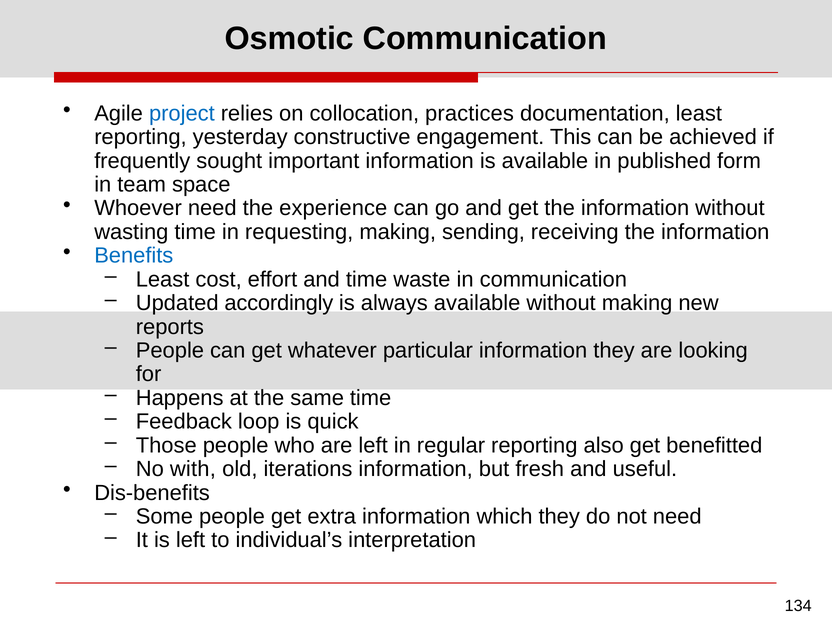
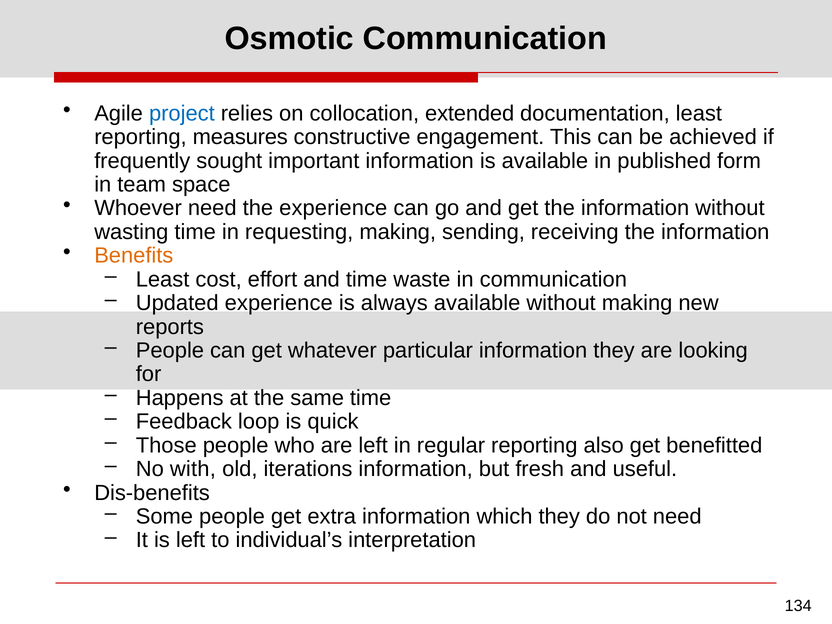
practices: practices -> extended
yesterday: yesterday -> measures
Benefits colour: blue -> orange
Updated accordingly: accordingly -> experience
